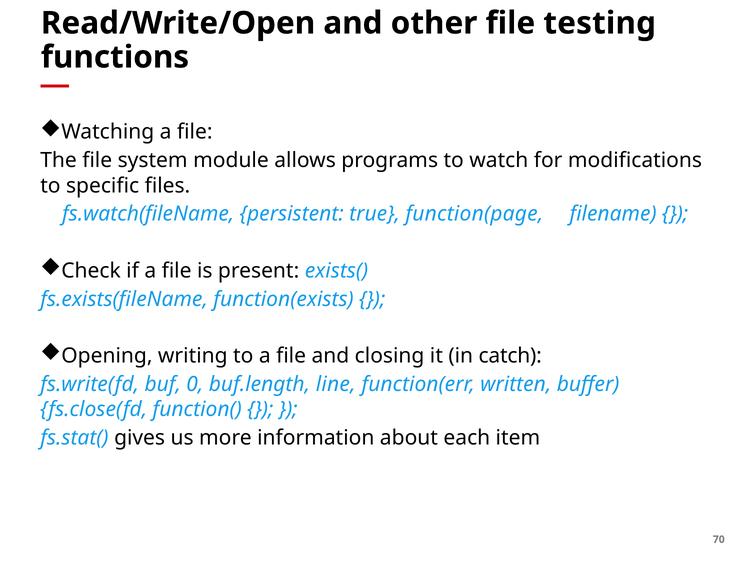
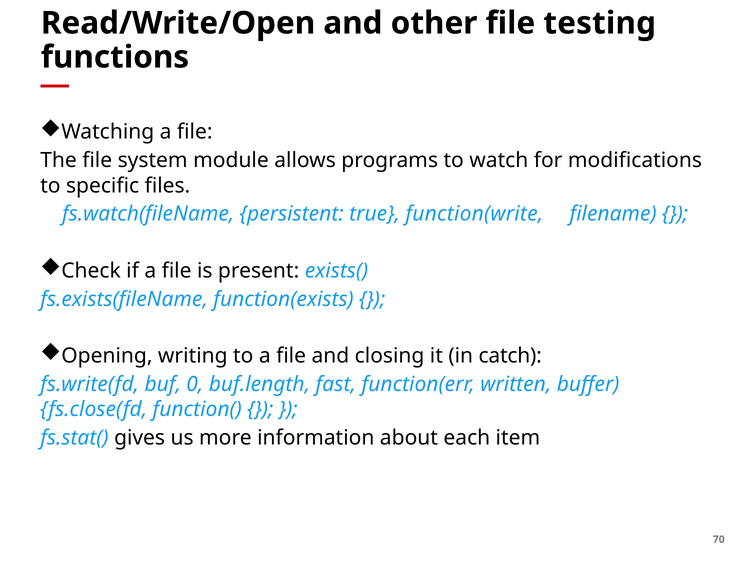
function(page: function(page -> function(write
line: line -> fast
